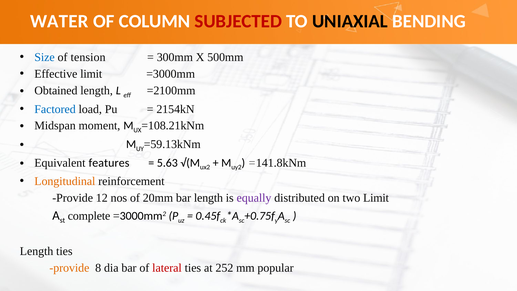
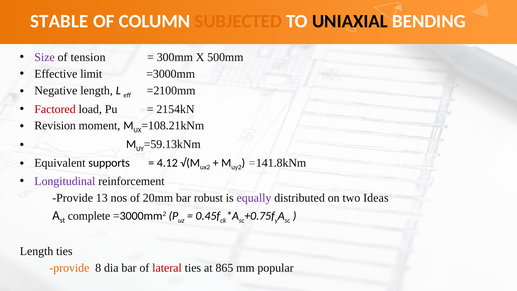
WATER: WATER -> STABLE
SUBJECTED colour: red -> orange
Size colour: blue -> purple
Obtained: Obtained -> Negative
Factored colour: blue -> red
Midspan: Midspan -> Revision
features: features -> supports
5.63: 5.63 -> 4.12
Longitudinal colour: orange -> purple
12: 12 -> 13
bar length: length -> robust
two Limit: Limit -> Ideas
252: 252 -> 865
